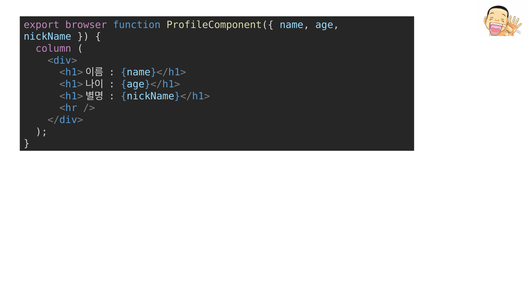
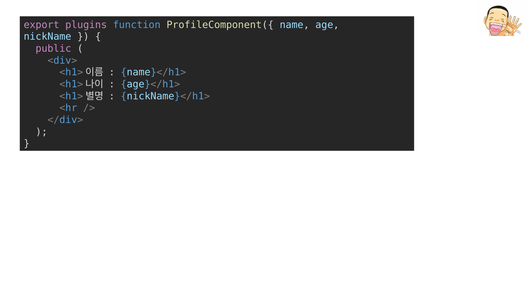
browser: browser -> plugins
column: column -> public
